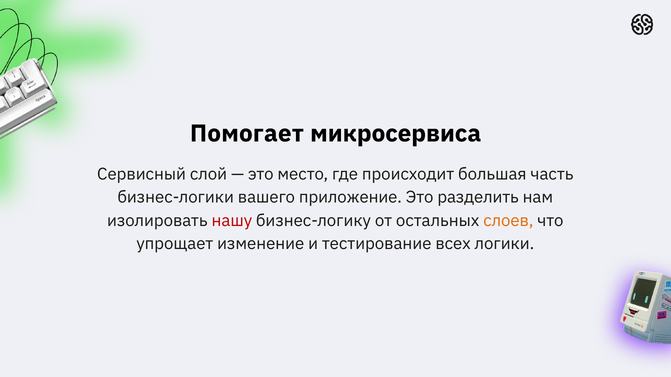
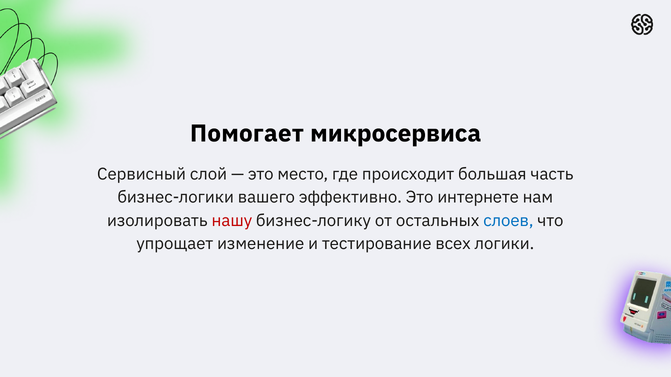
приложение: приложение -> эффективно
разделить: разделить -> интернете
слоев colour: orange -> blue
